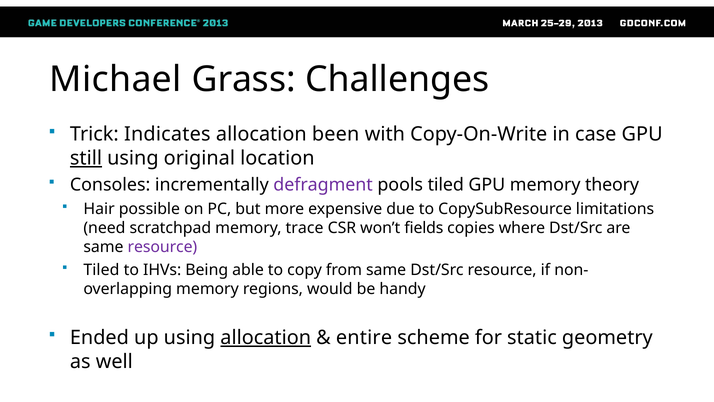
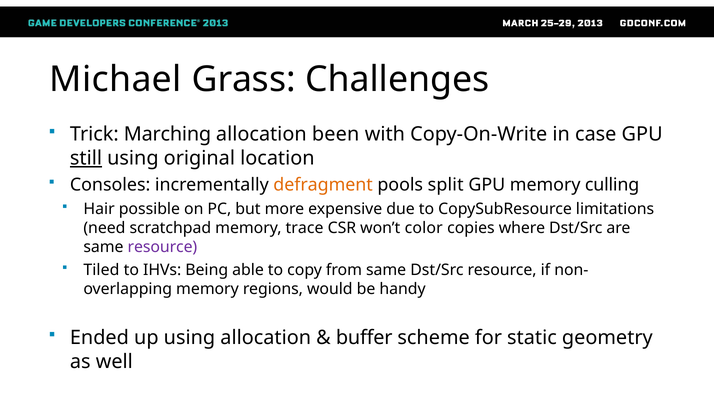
Indicates: Indicates -> Marching
defragment colour: purple -> orange
pools tiled: tiled -> split
theory: theory -> culling
fields: fields -> color
allocation at (266, 337) underline: present -> none
entire: entire -> buffer
